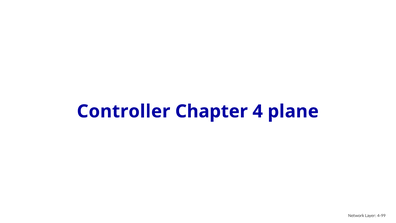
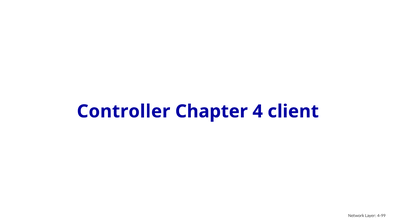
plane: plane -> client
